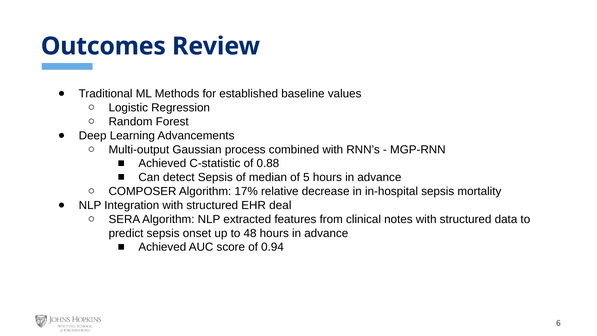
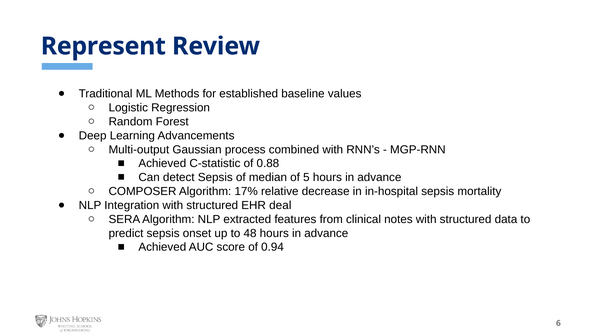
Outcomes: Outcomes -> Represent
